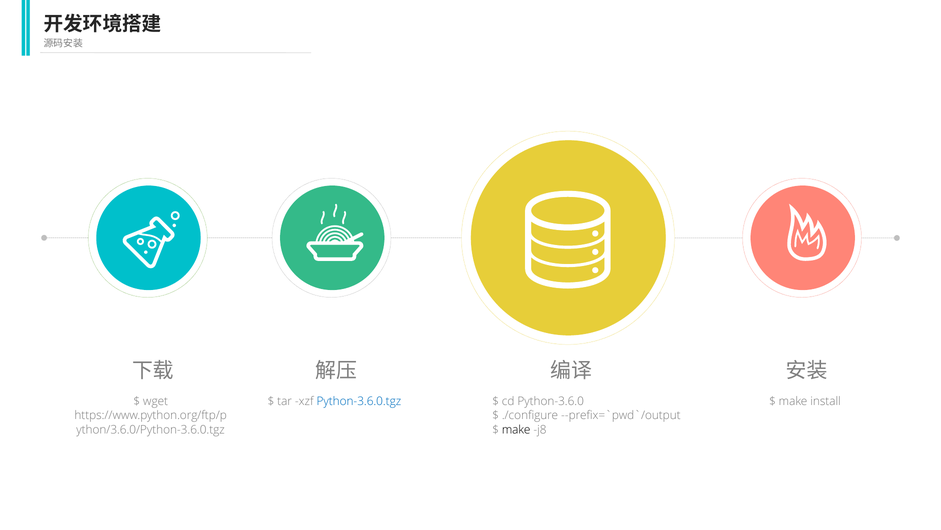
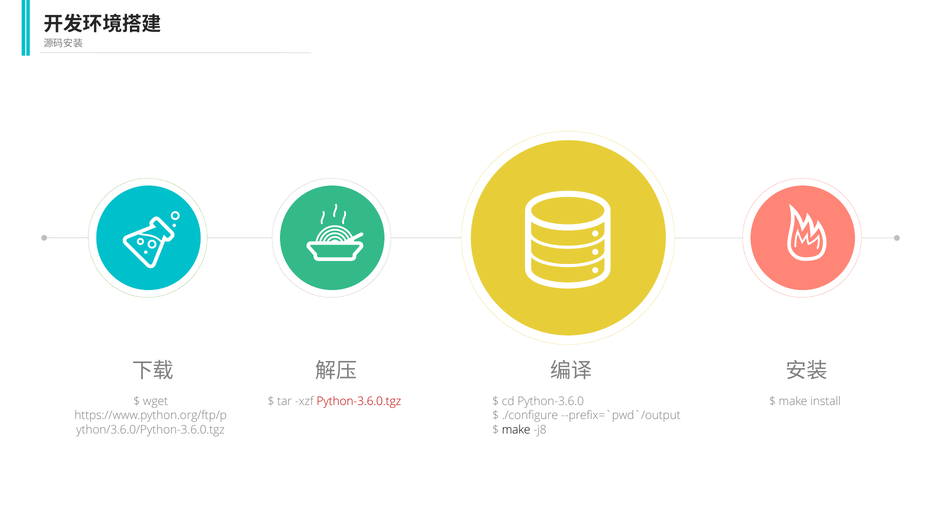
Python-3.6.0.tgz colour: blue -> red
